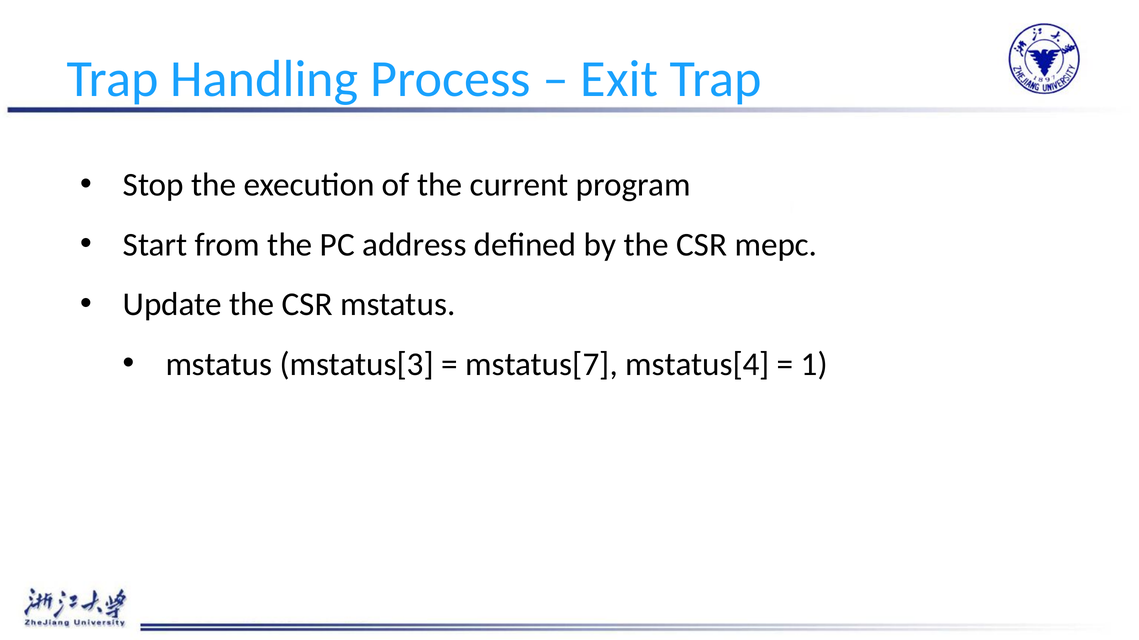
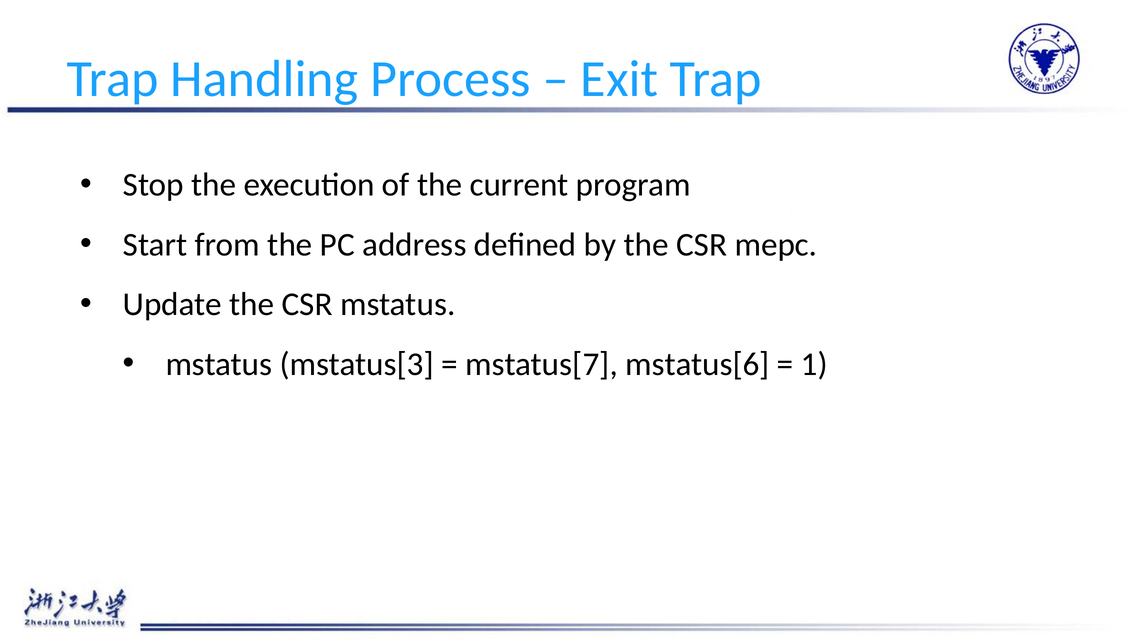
mstatus[4: mstatus[4 -> mstatus[6
